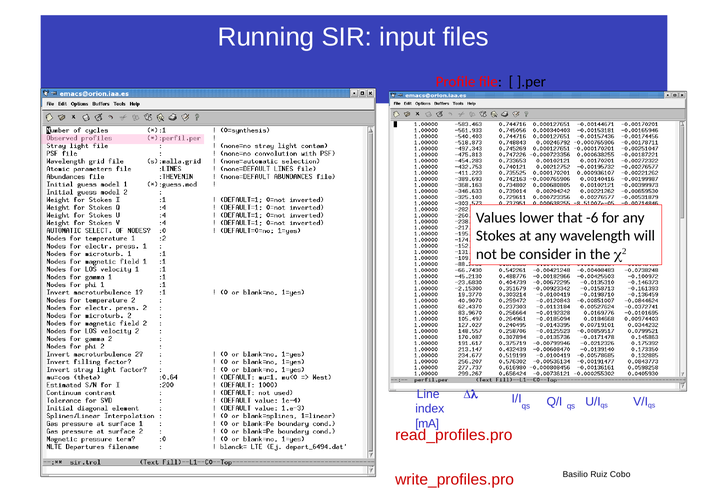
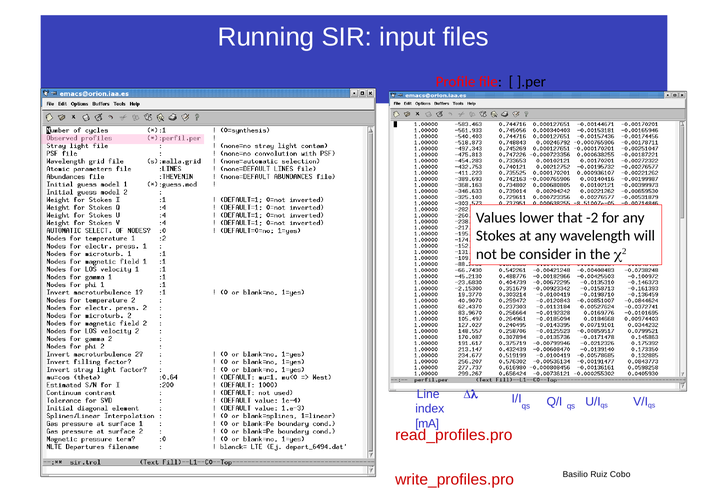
-6: -6 -> -2
